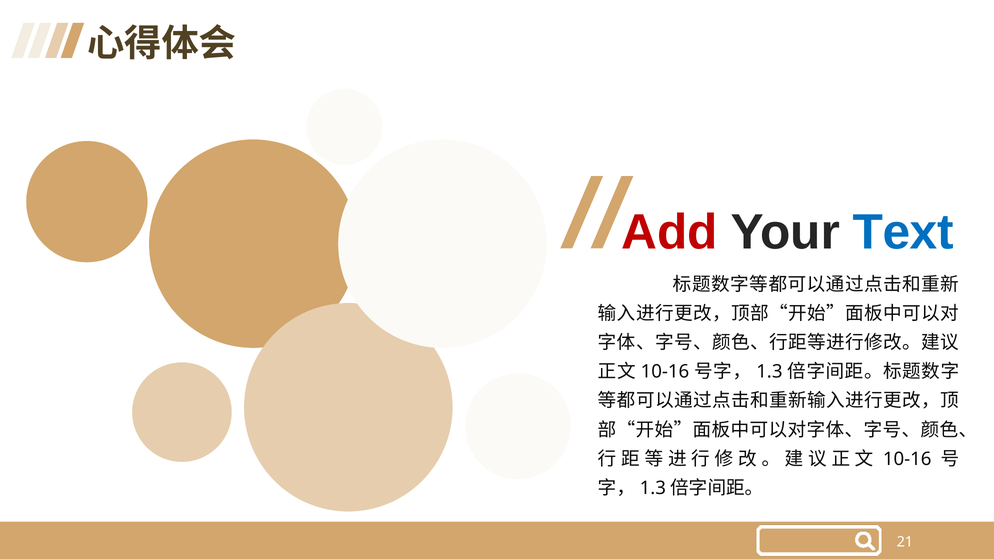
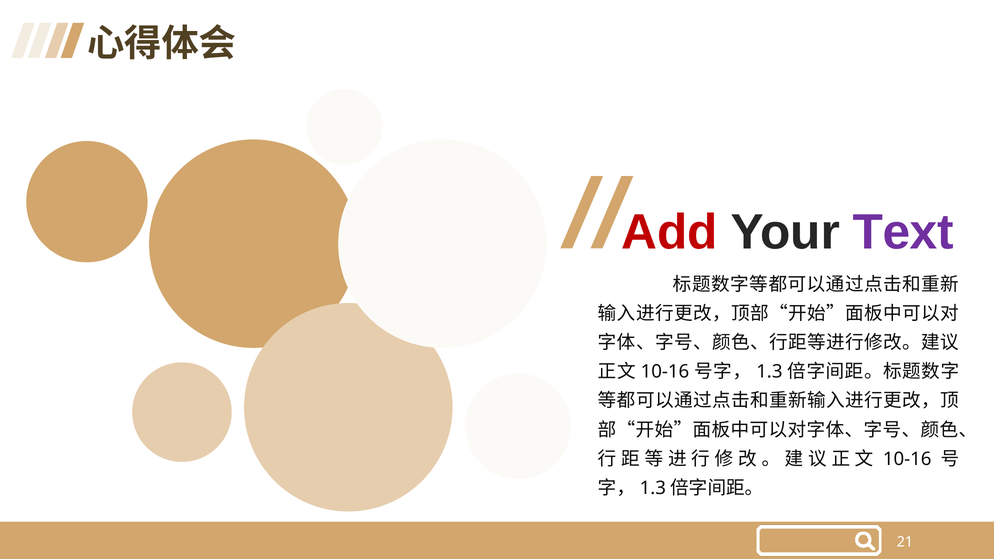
Text colour: blue -> purple
